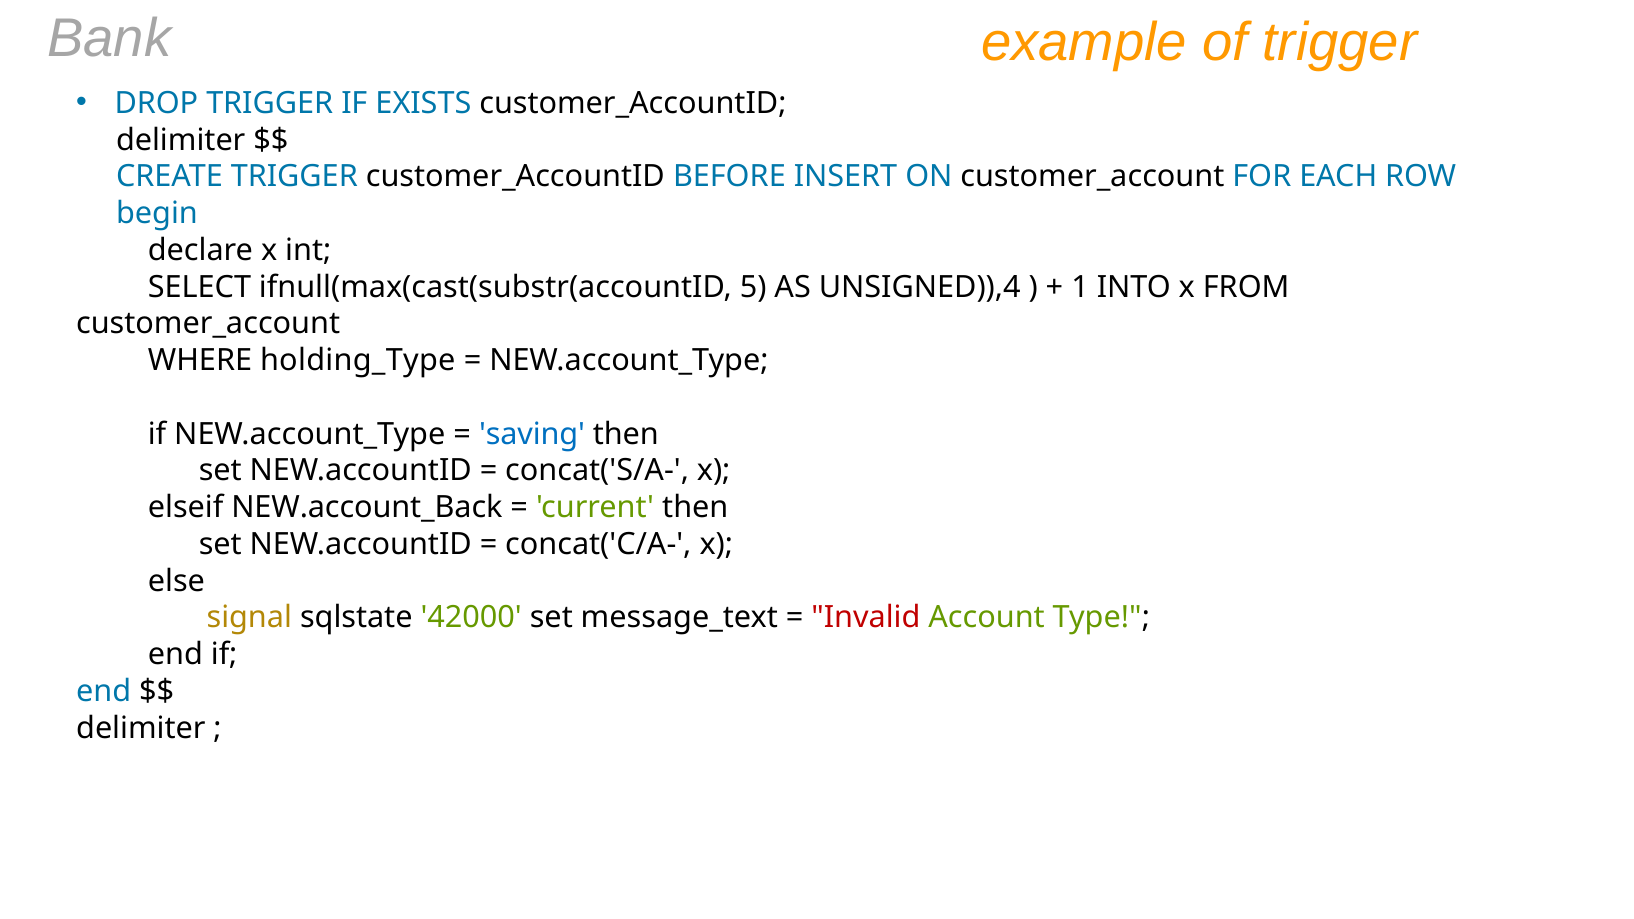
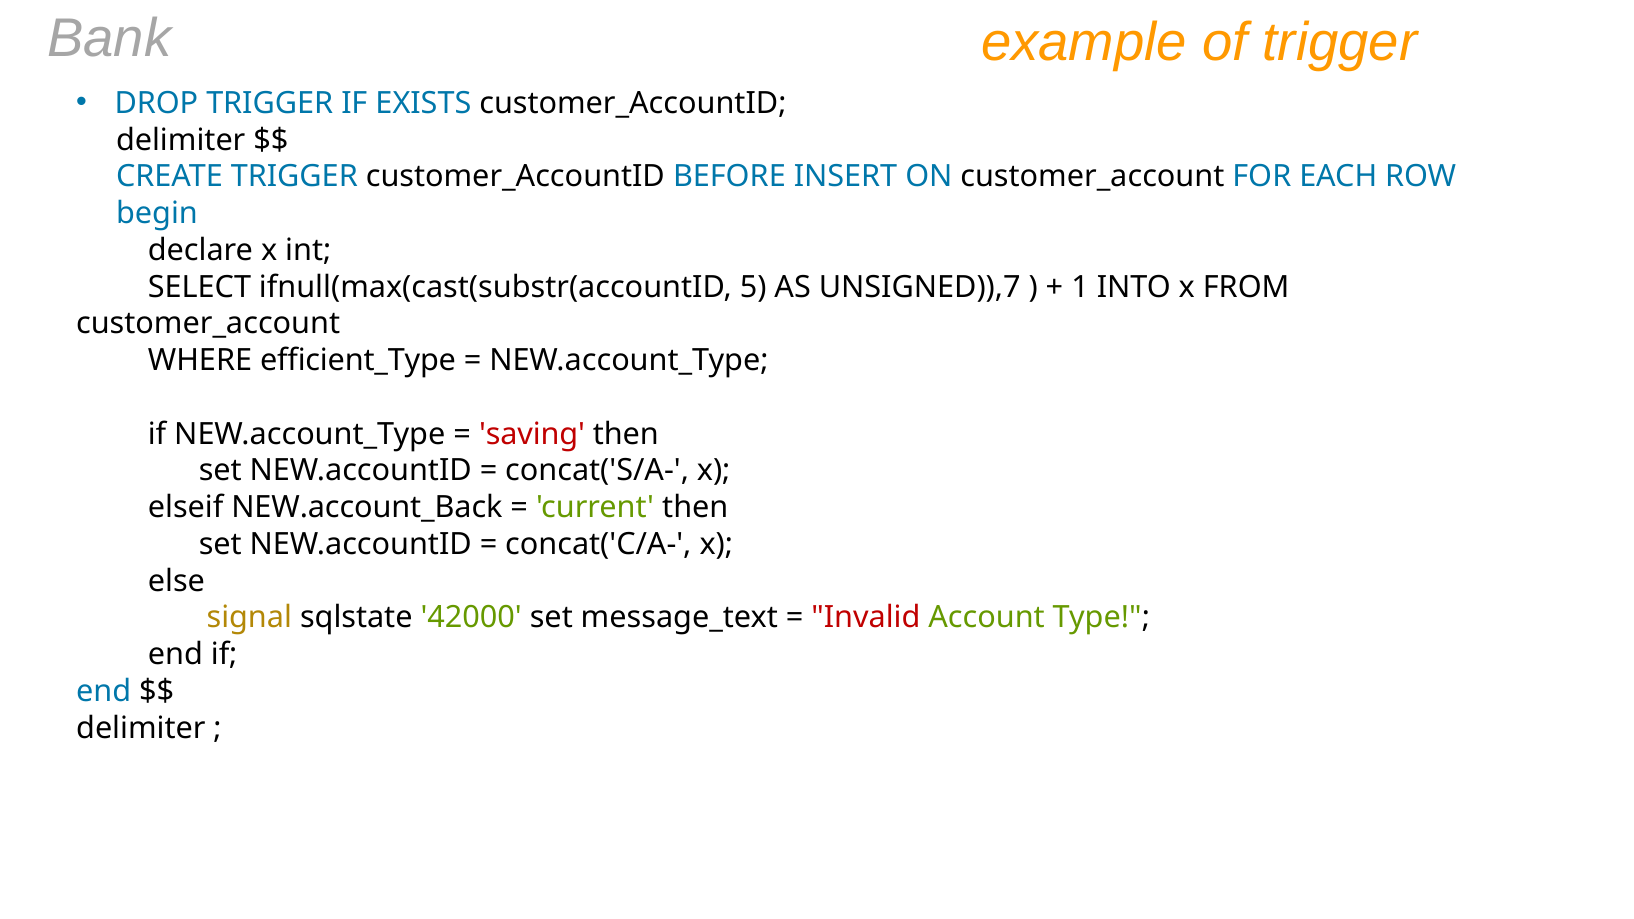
UNSIGNED)),4: UNSIGNED)),4 -> UNSIGNED)),7
holding_Type: holding_Type -> efficient_Type
saving colour: blue -> red
